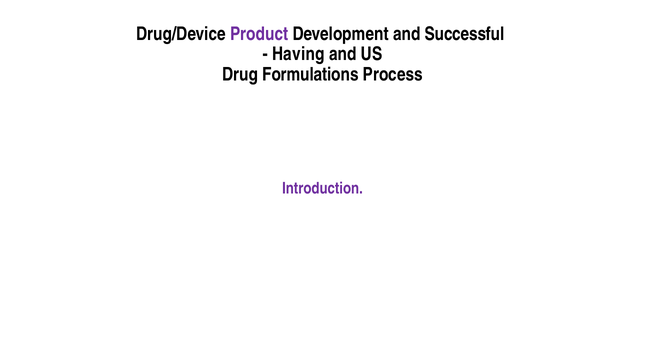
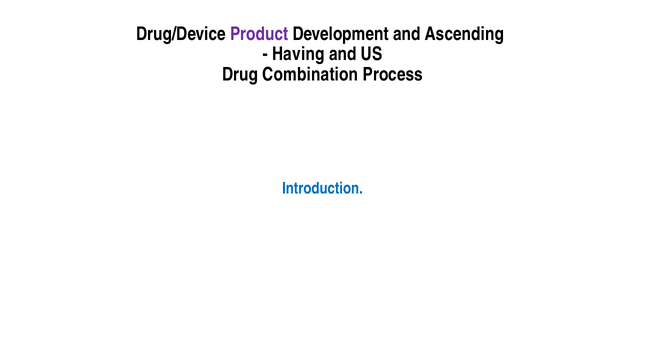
Successful: Successful -> Ascending
Formulations: Formulations -> Combination
Introduction colour: purple -> blue
